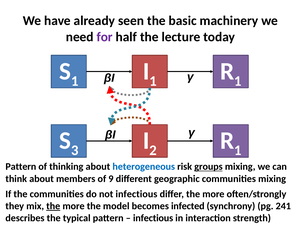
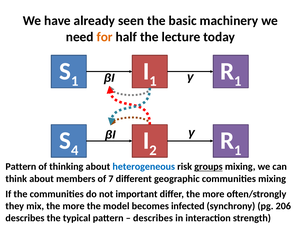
for colour: purple -> orange
3: 3 -> 4
9: 9 -> 7
not infectious: infectious -> important
the at (53, 206) underline: present -> none
241: 241 -> 206
infectious at (153, 218): infectious -> describes
